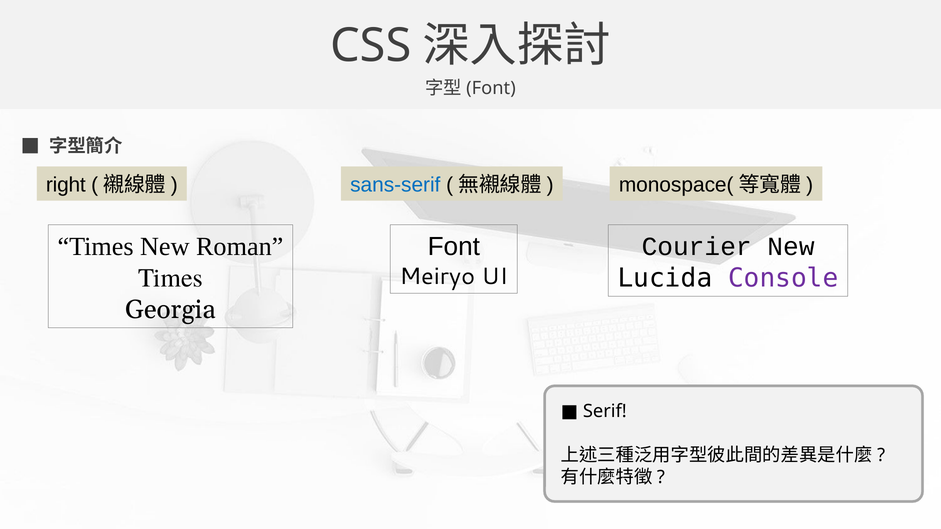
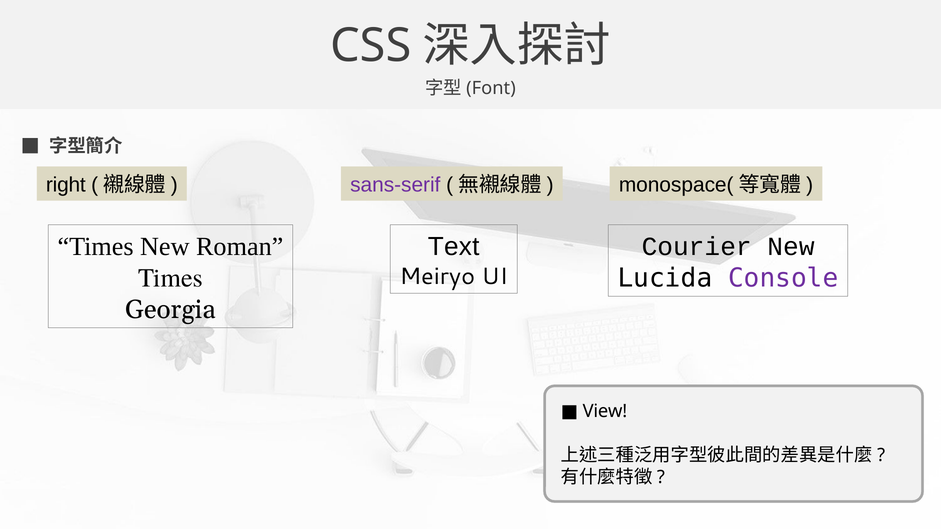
sans-serif colour: blue -> purple
Font: Font -> Text
Serif: Serif -> View
